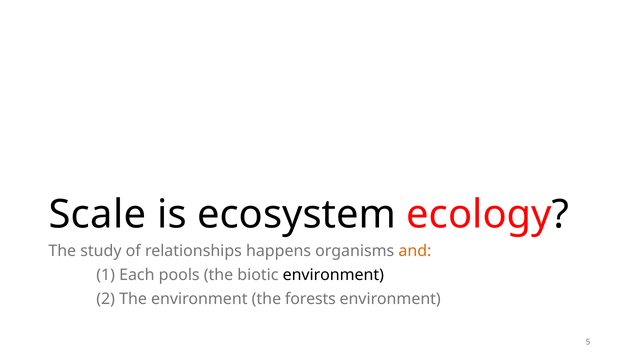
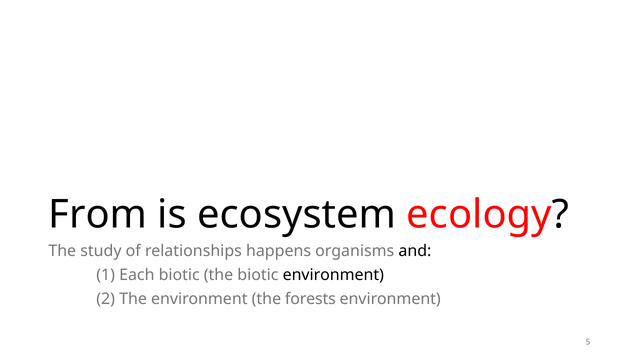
Scale: Scale -> From
and colour: orange -> black
Each pools: pools -> biotic
